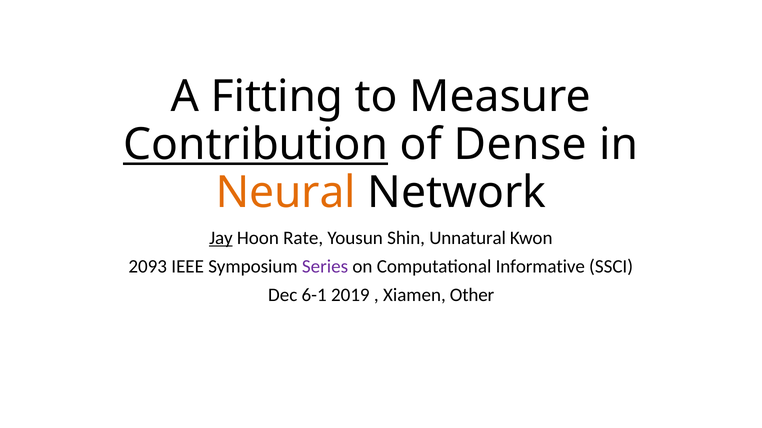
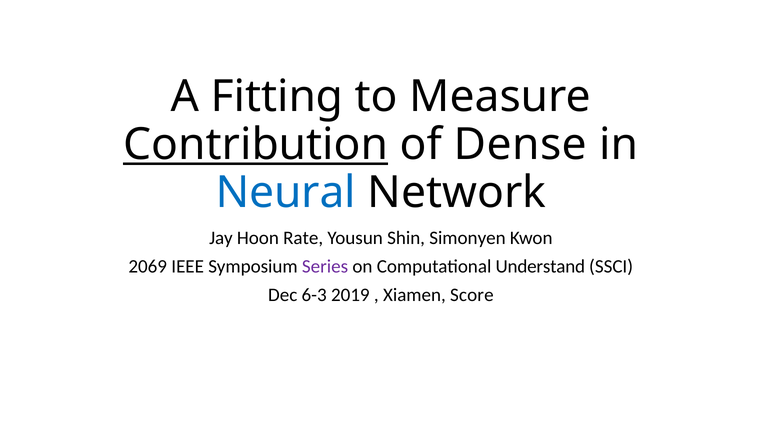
Neural colour: orange -> blue
Jay underline: present -> none
Unnatural: Unnatural -> Simonyen
2093: 2093 -> 2069
Informative: Informative -> Understand
6-1: 6-1 -> 6-3
Other: Other -> Score
